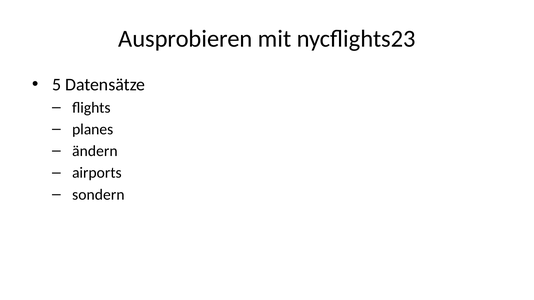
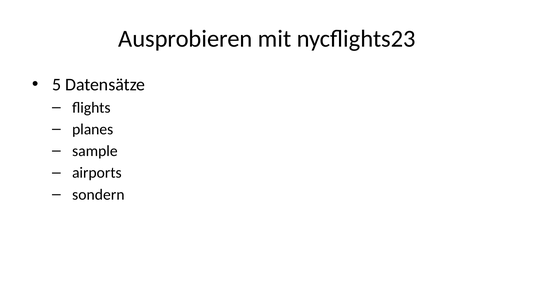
ändern: ändern -> sample
